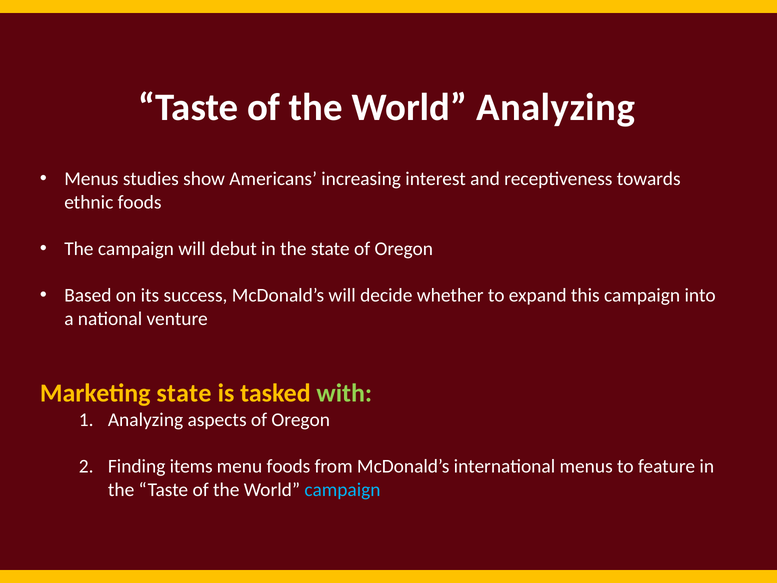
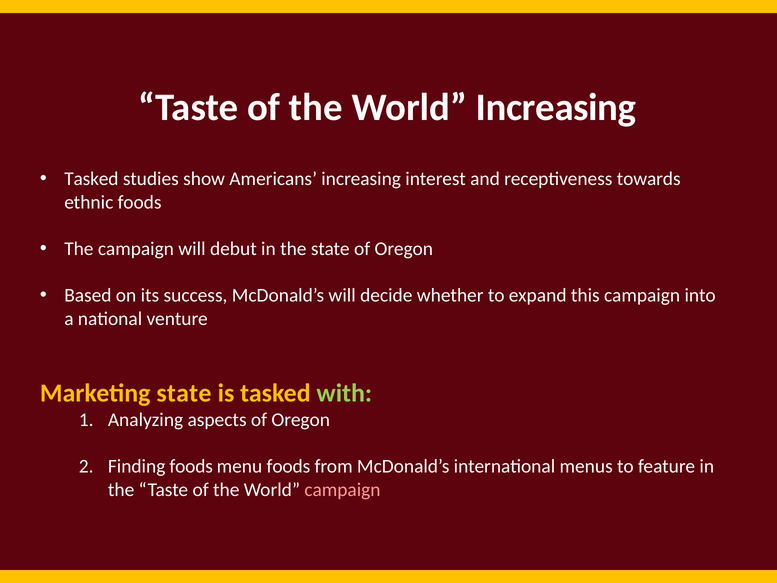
World Analyzing: Analyzing -> Increasing
Menus at (91, 179): Menus -> Tasked
Finding items: items -> foods
campaign at (342, 489) colour: light blue -> pink
